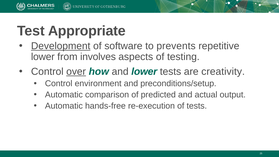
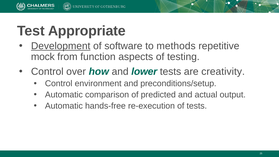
prevents: prevents -> methods
lower at (43, 57): lower -> mock
involves: involves -> function
over underline: present -> none
